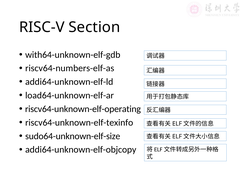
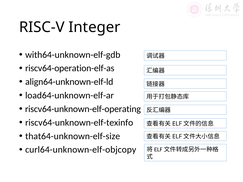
Section: Section -> Integer
riscv64-numbers-elf-as: riscv64-numbers-elf-as -> riscv64-operation-elf-as
addi64-unknown-elf-ld: addi64-unknown-elf-ld -> align64-unknown-elf-ld
sudo64-unknown-elf-size: sudo64-unknown-elf-size -> that64-unknown-elf-size
addi64-unknown-elf-objcopy: addi64-unknown-elf-objcopy -> curl64-unknown-elf-objcopy
